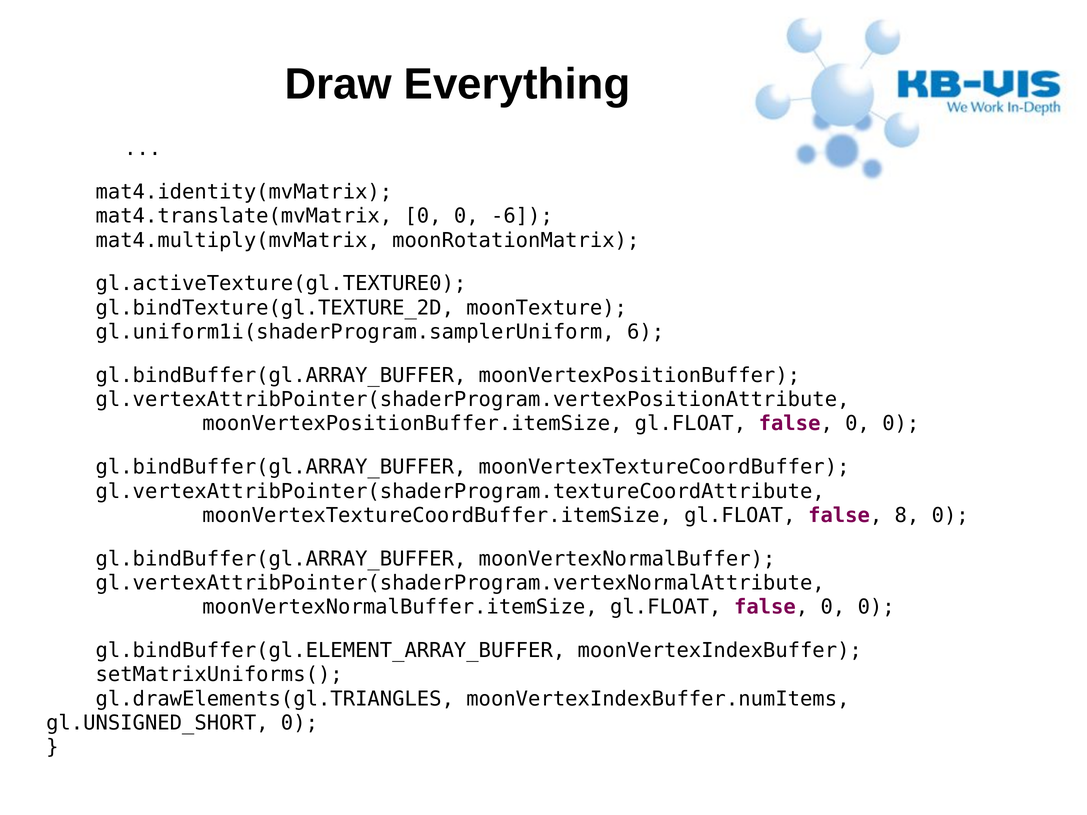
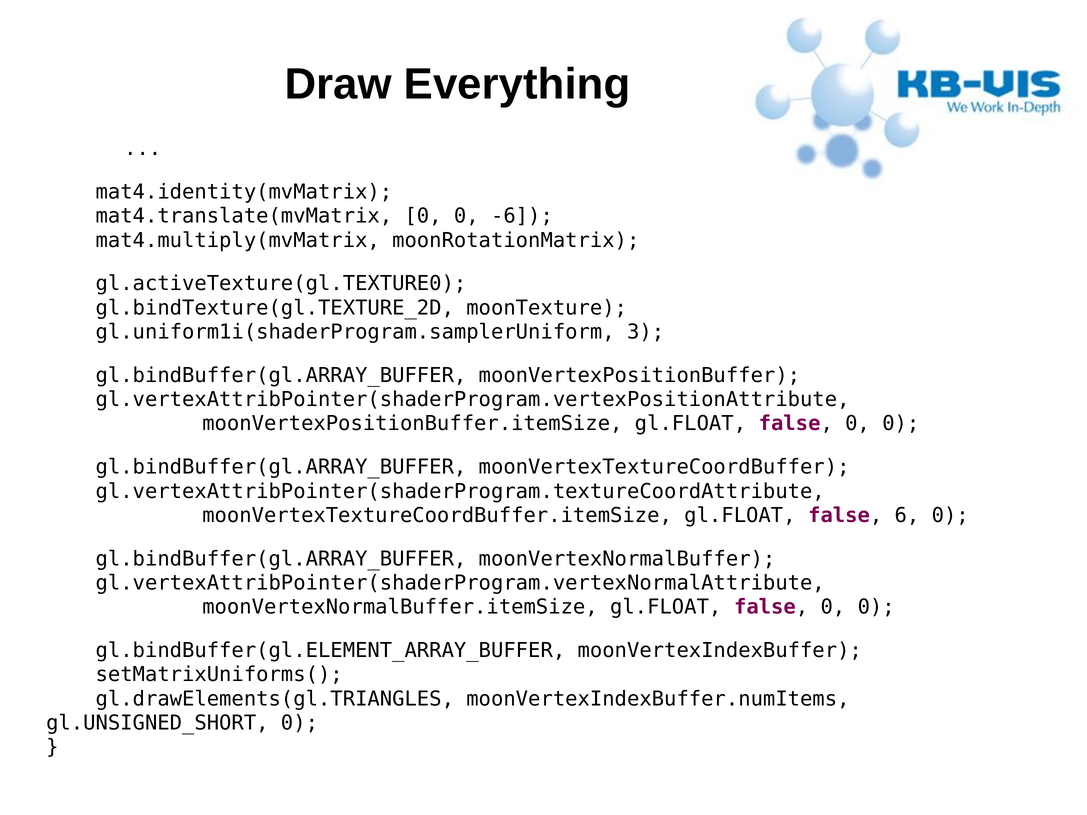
6: 6 -> 3
8: 8 -> 6
